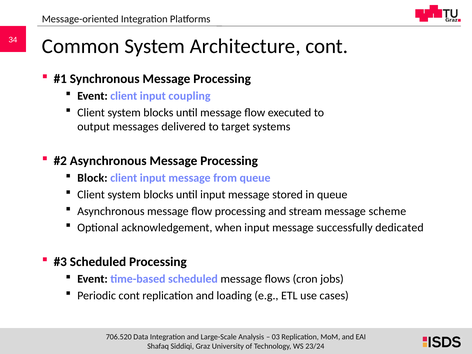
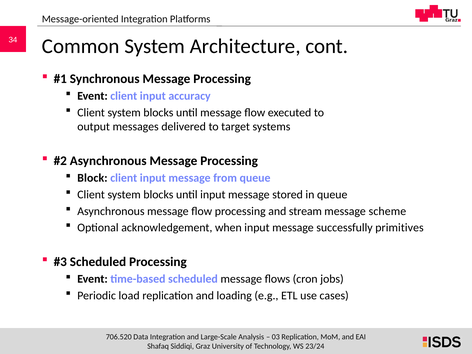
coupling: coupling -> accuracy
dedicated: dedicated -> primitives
Periodic cont: cont -> load
